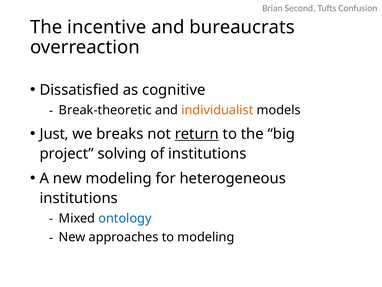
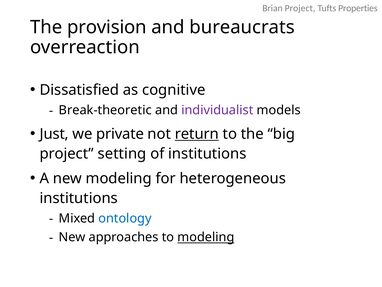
Brian Second: Second -> Project
Confusion: Confusion -> Properties
incentive: incentive -> provision
individualist colour: orange -> purple
breaks: breaks -> private
solving: solving -> setting
modeling at (206, 237) underline: none -> present
